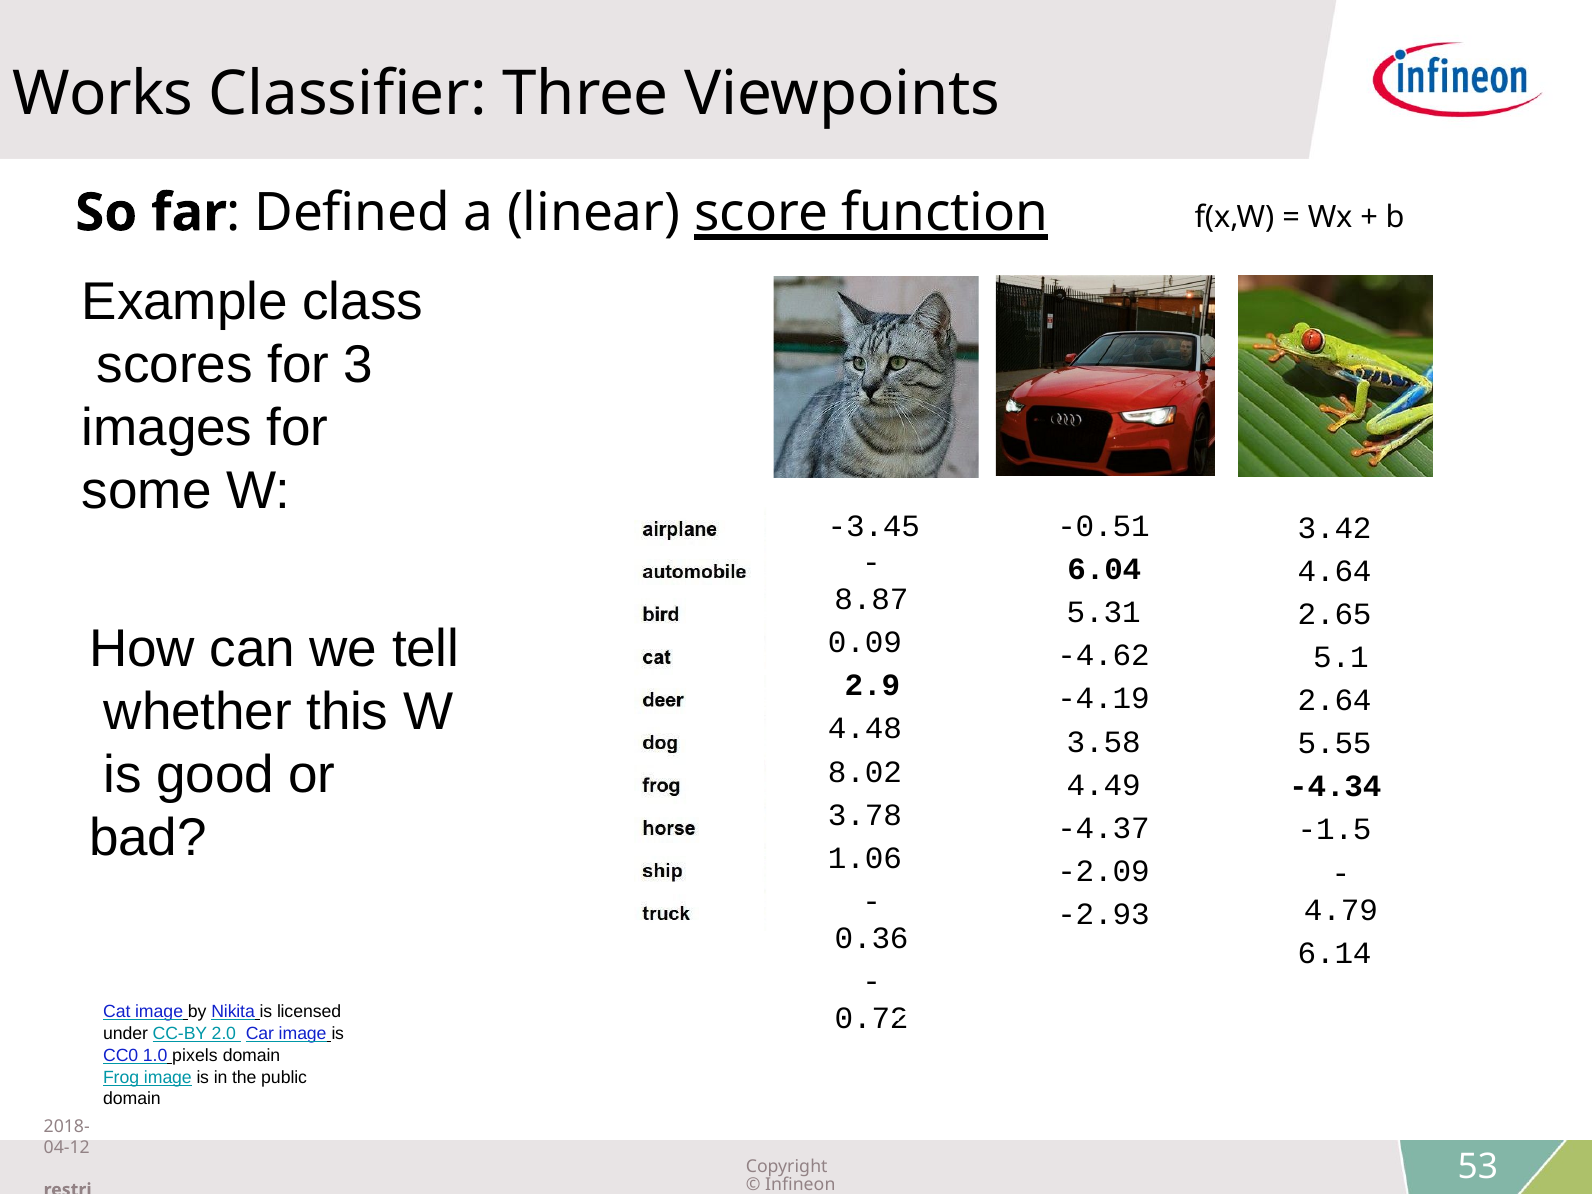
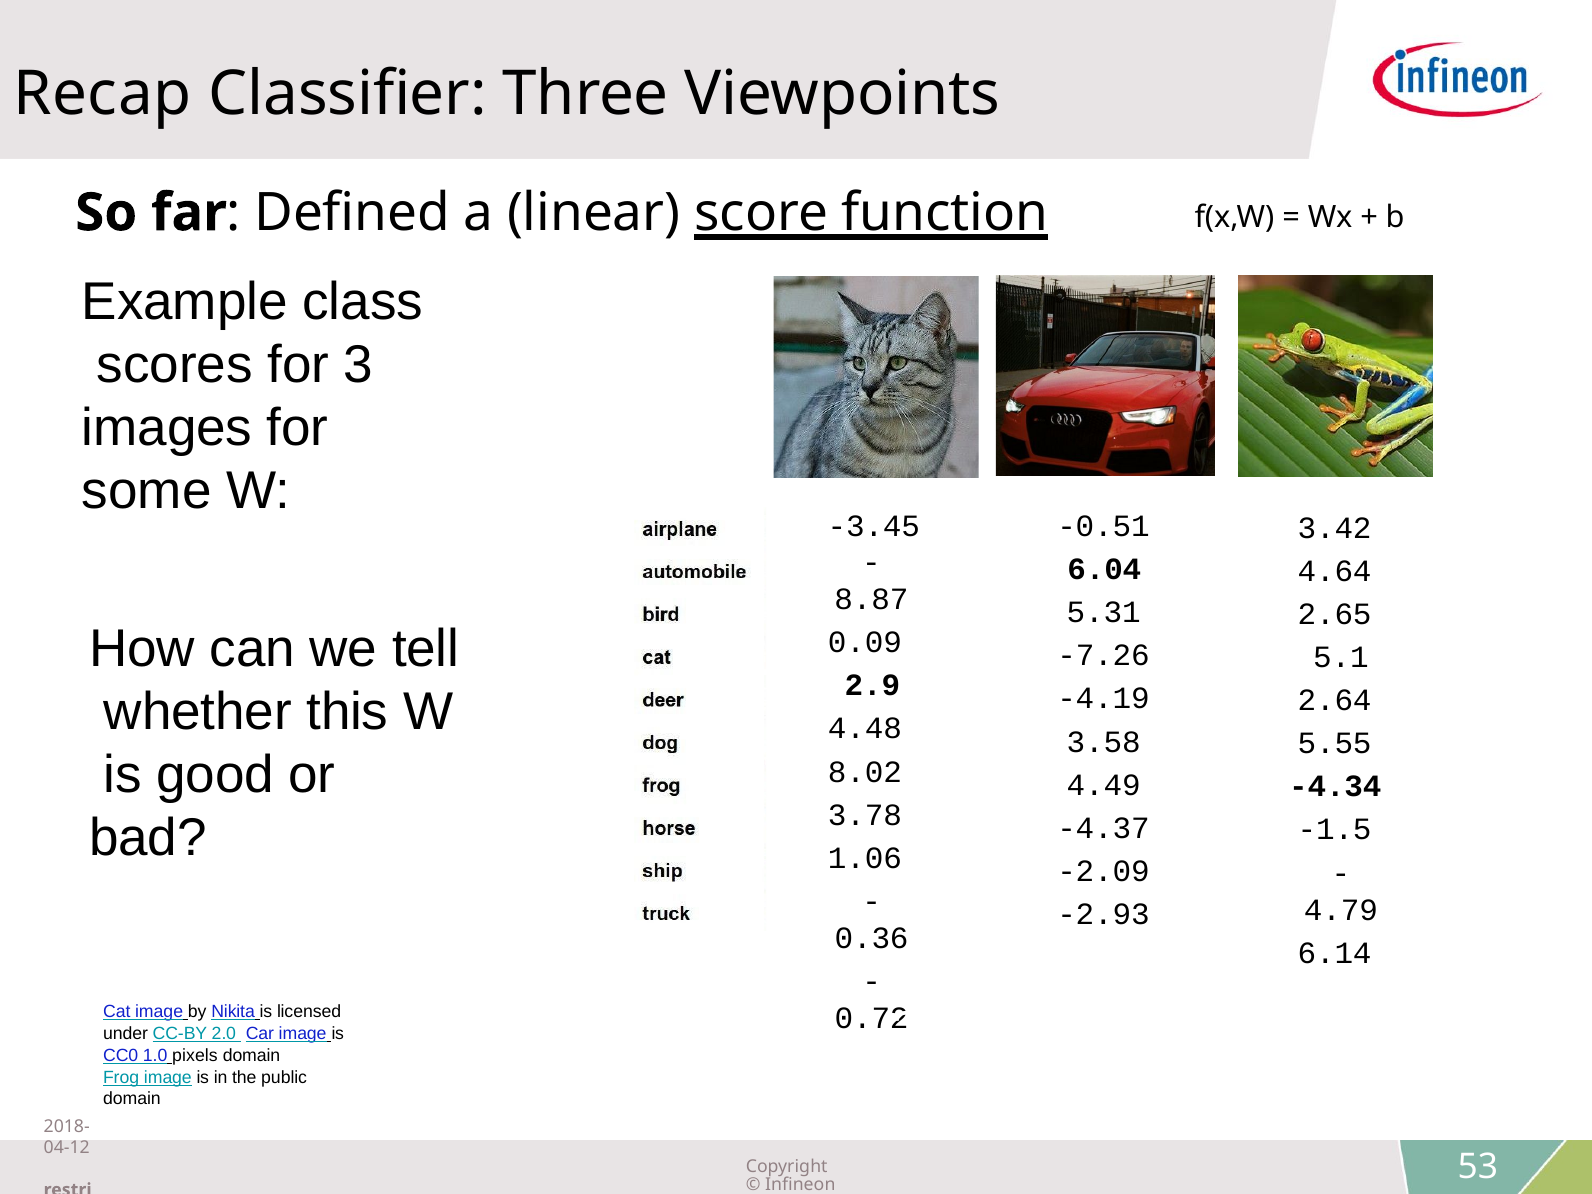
Works: Works -> Recap
-4.62: -4.62 -> -7.26
